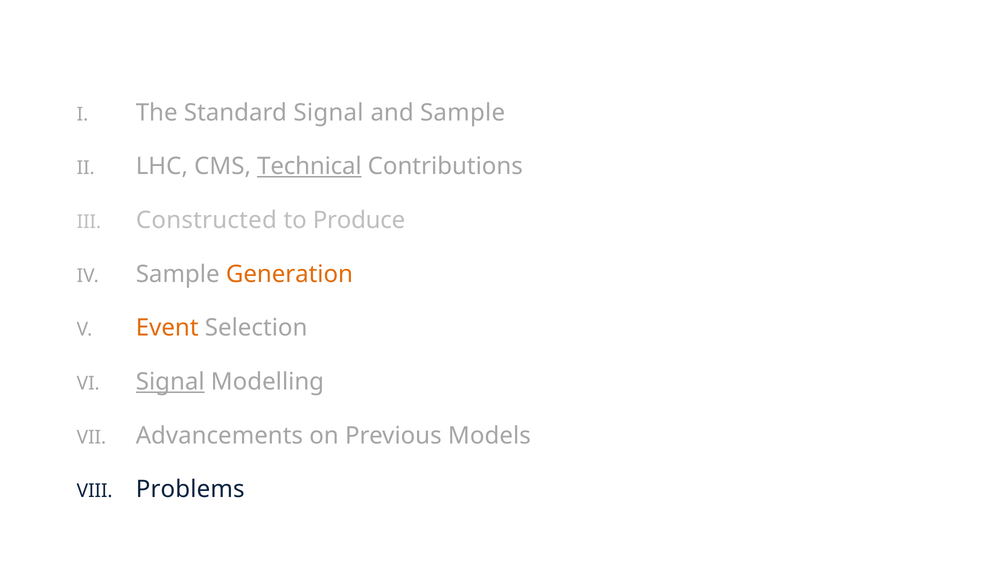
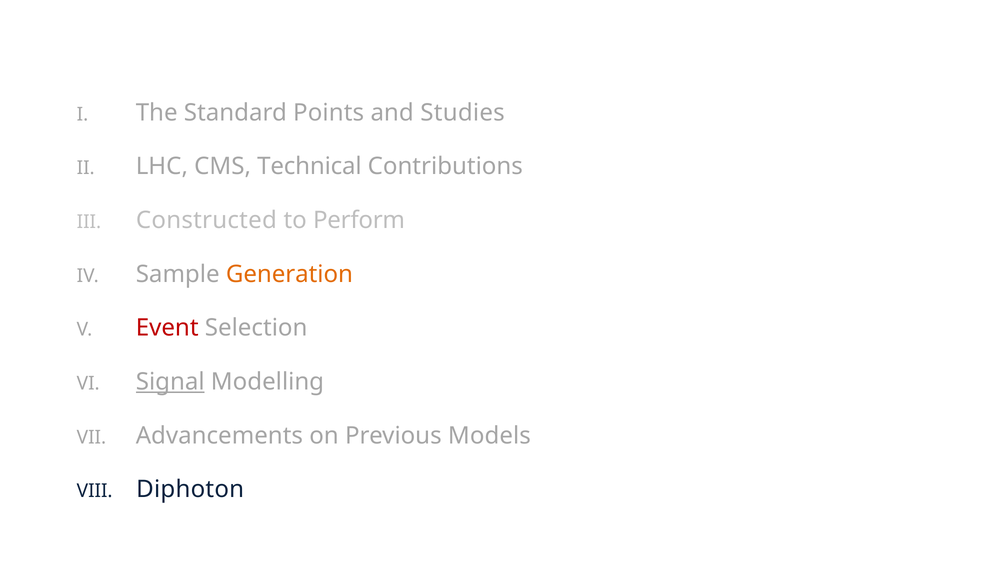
Standard Signal: Signal -> Points
and Sample: Sample -> Studies
Technical underline: present -> none
Produce: Produce -> Perform
Event colour: orange -> red
Problems: Problems -> Diphoton
